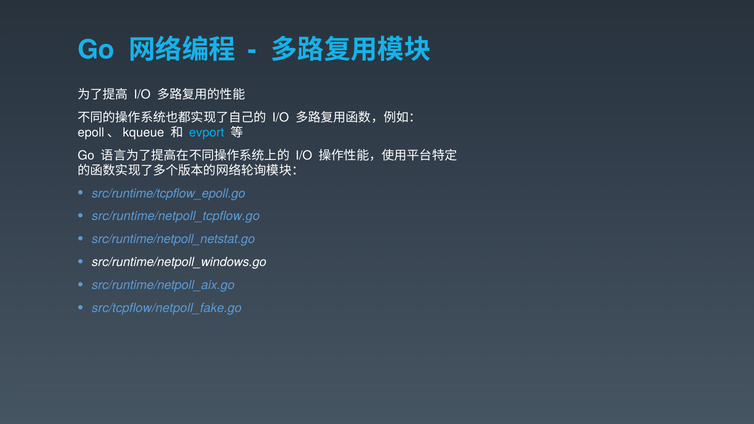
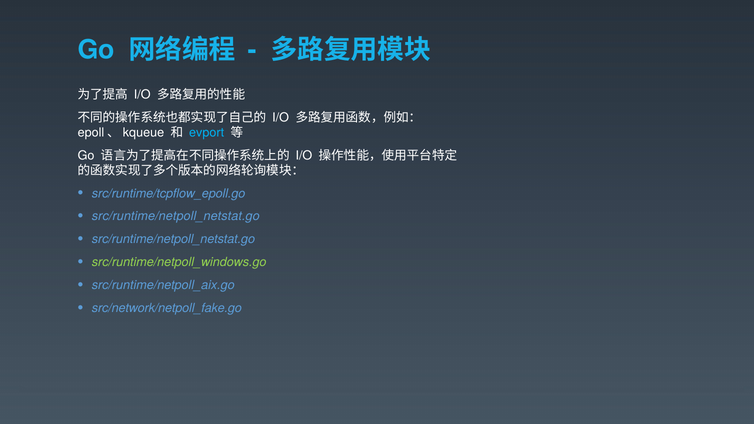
src/runtime/netpoll_tcpflow.go at (176, 216): src/runtime/netpoll_tcpflow.go -> src/runtime/netpoll_netstat.go
src/runtime/netpoll_windows.go colour: white -> light green
src/tcpflow/netpoll_fake.go: src/tcpflow/netpoll_fake.go -> src/network/netpoll_fake.go
